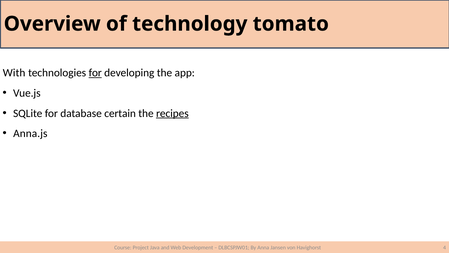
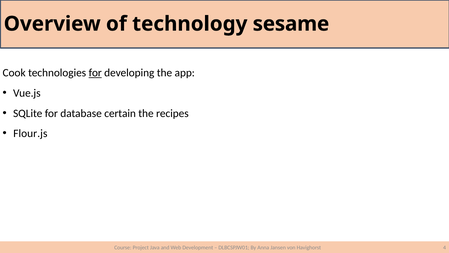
tomato: tomato -> sesame
With: With -> Cook
recipes underline: present -> none
Anna.js: Anna.js -> Flour.js
